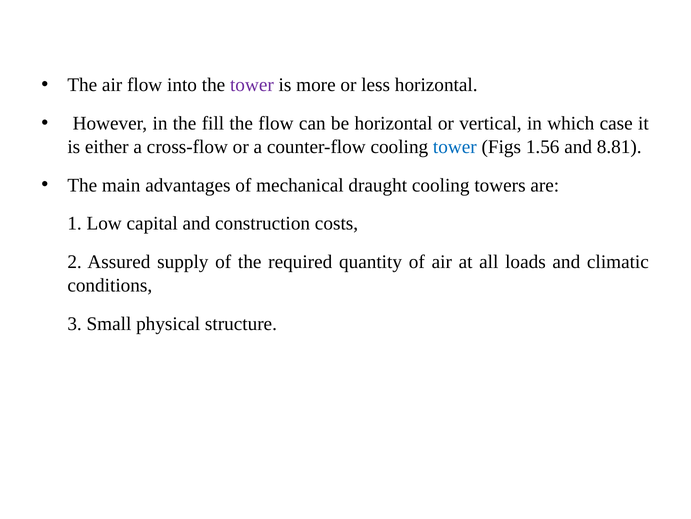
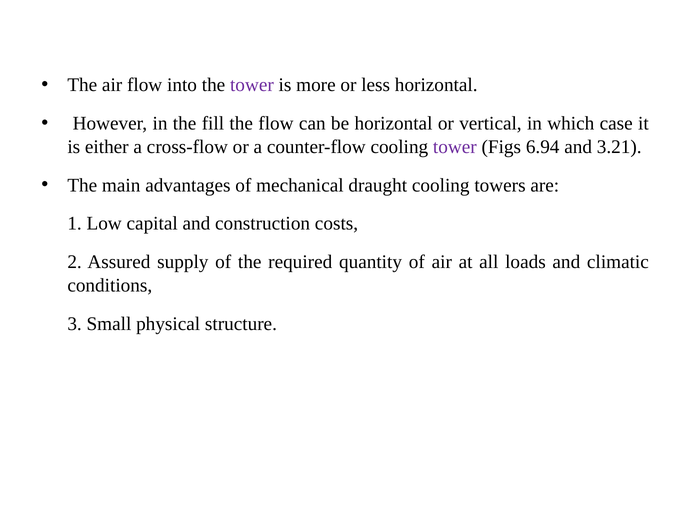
tower at (455, 146) colour: blue -> purple
1.56: 1.56 -> 6.94
8.81: 8.81 -> 3.21
